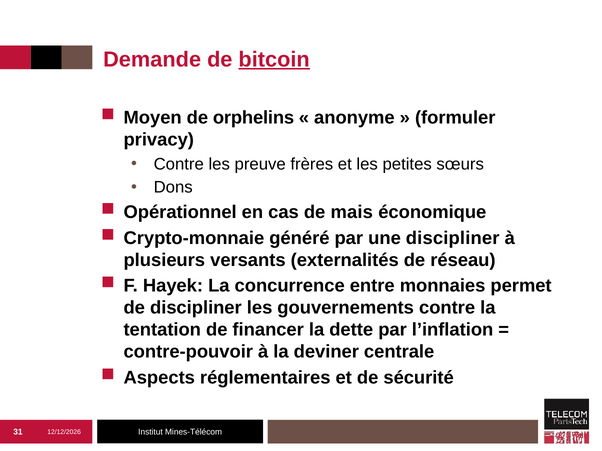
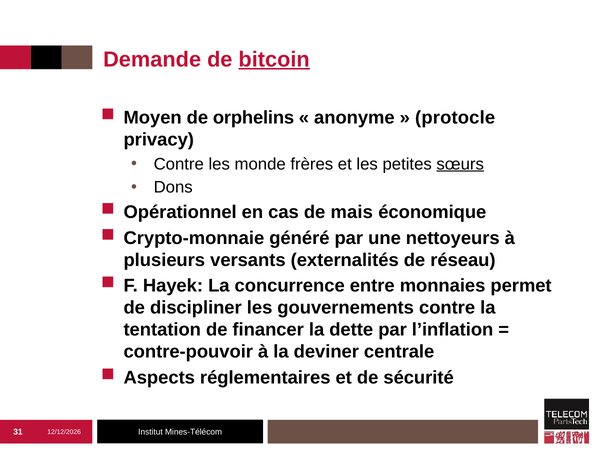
formuler: formuler -> protocle
preuve: preuve -> monde
sœurs underline: none -> present
une discipliner: discipliner -> nettoyeurs
